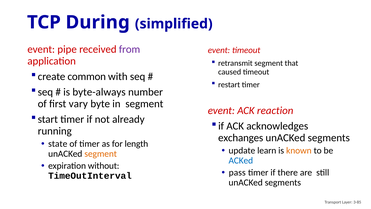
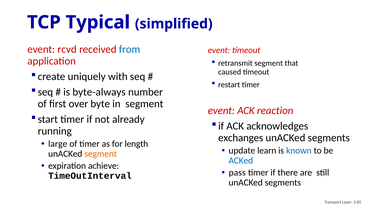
During: During -> Typical
pipe: pipe -> rcvd
from colour: purple -> blue
common: common -> uniquely
vary: vary -> over
state: state -> large
known colour: orange -> blue
without: without -> achieve
